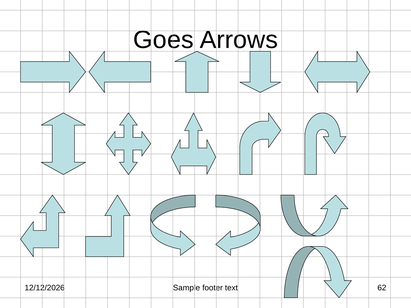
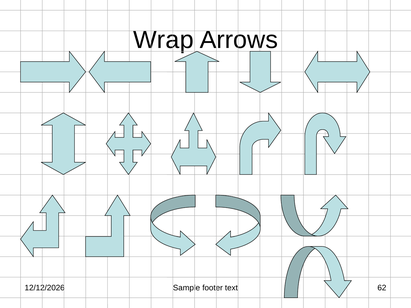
Goes: Goes -> Wrap
